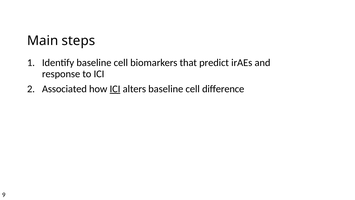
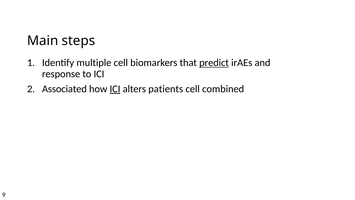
Identify baseline: baseline -> multiple
predict underline: none -> present
alters baseline: baseline -> patients
difference: difference -> combined
